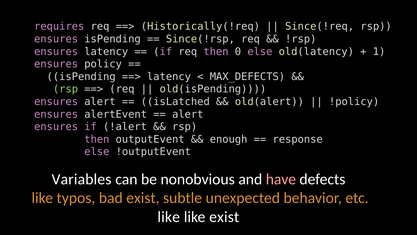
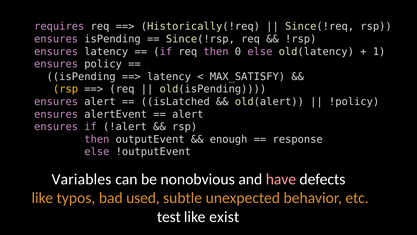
MAX_DEFECTS: MAX_DEFECTS -> MAX_SATISFY
rsp at (65, 89) colour: light green -> yellow
bad exist: exist -> used
like at (169, 216): like -> test
